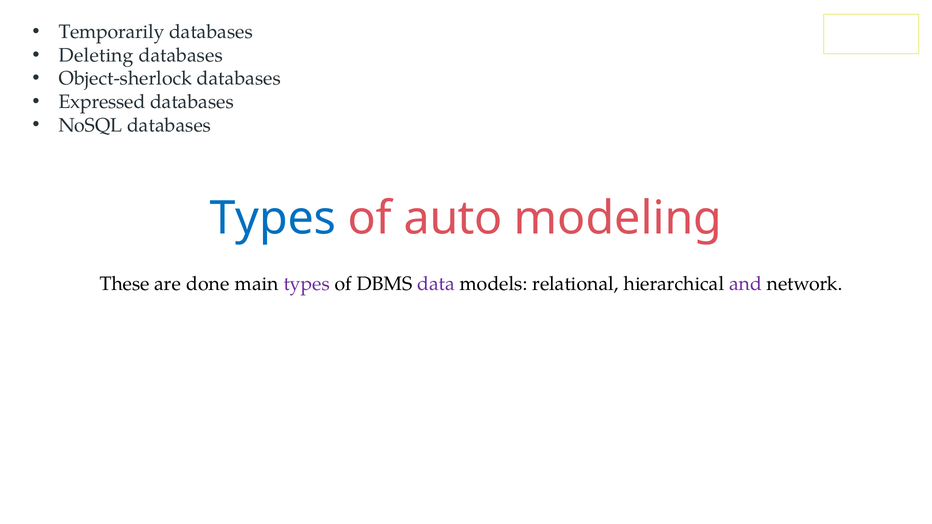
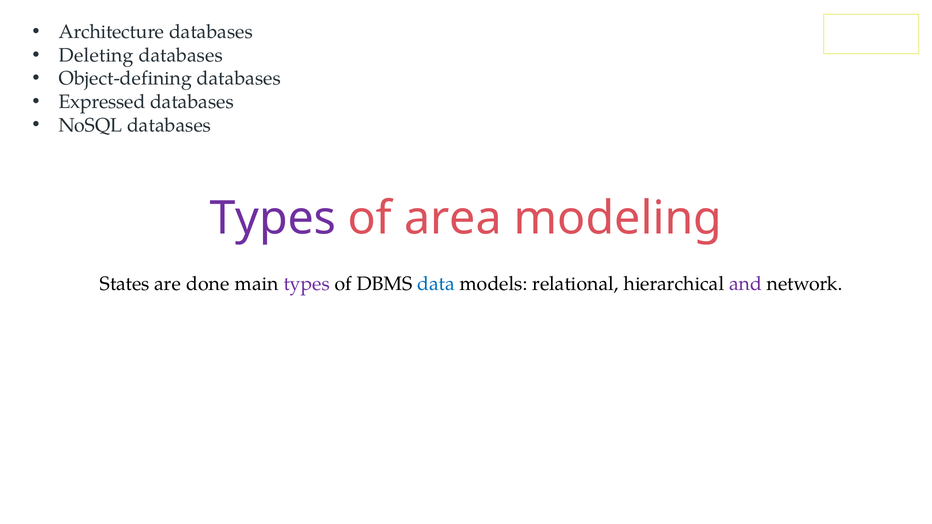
Temporarily: Temporarily -> Architecture
Object-sherlock: Object-sherlock -> Object-defining
Types at (273, 218) colour: blue -> purple
auto: auto -> area
These: These -> States
data colour: purple -> blue
